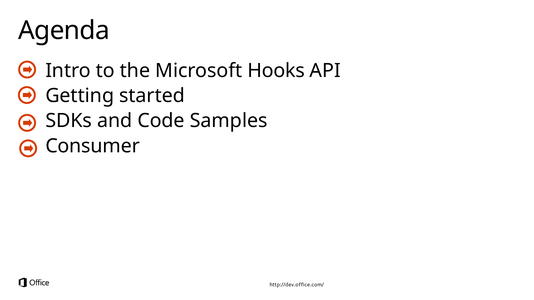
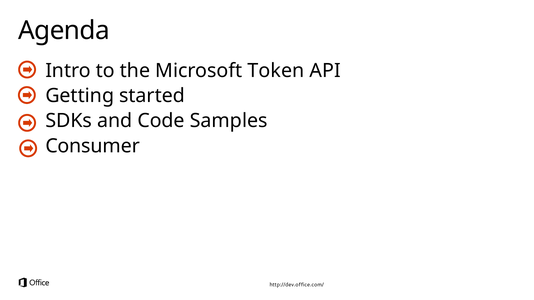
Hooks: Hooks -> Token
